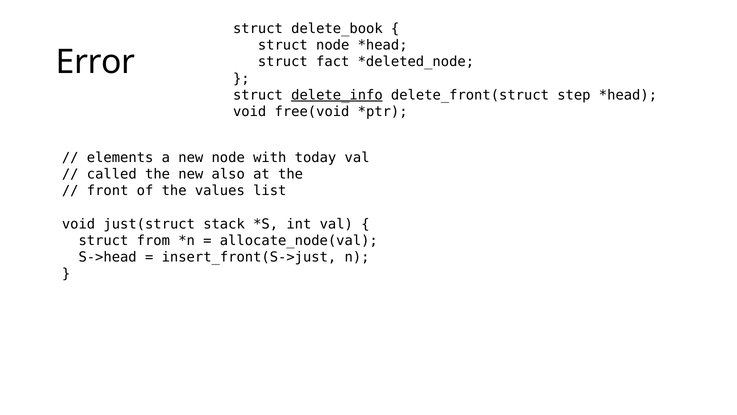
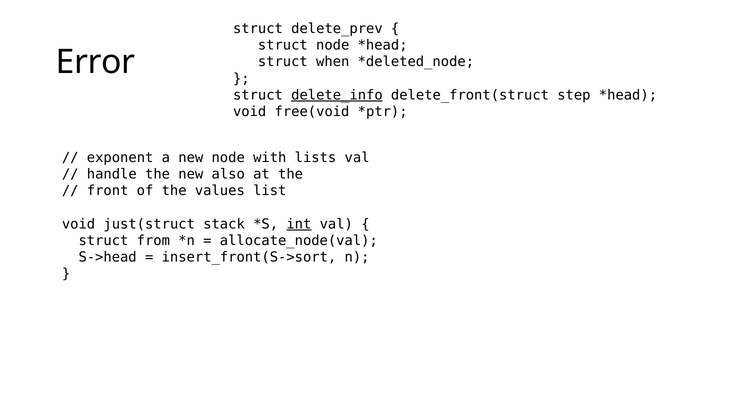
delete_book: delete_book -> delete_prev
fact: fact -> when
elements: elements -> exponent
today: today -> lists
called: called -> handle
int underline: none -> present
insert_front(S->just: insert_front(S->just -> insert_front(S->sort
